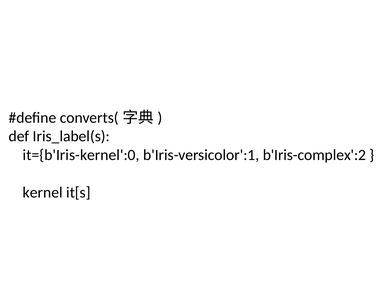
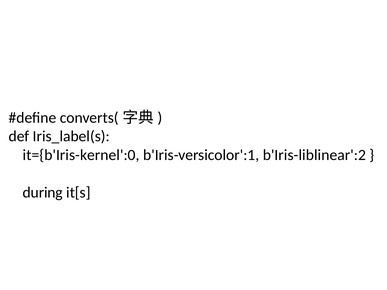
b'Iris-complex':2: b'Iris-complex':2 -> b'Iris-liblinear':2
kernel: kernel -> during
